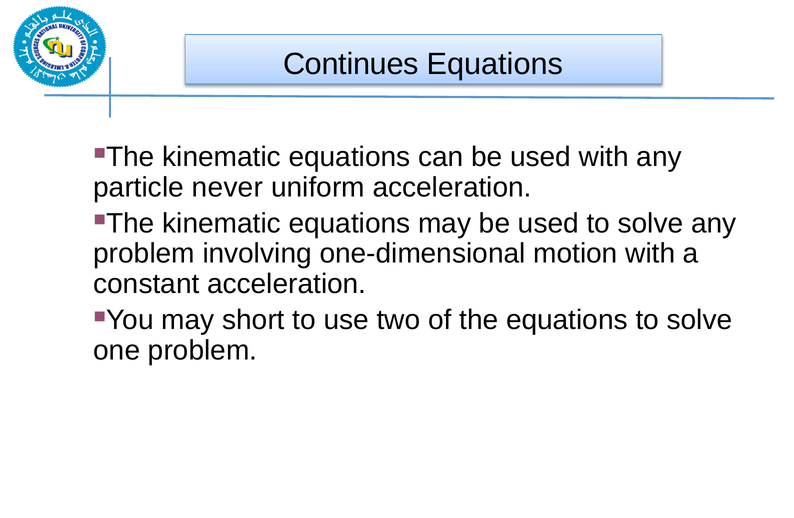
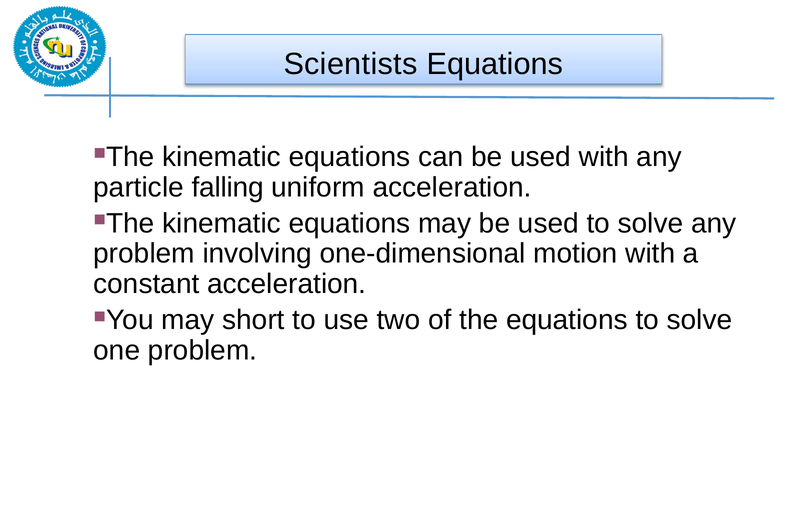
Continues: Continues -> Scientists
never: never -> falling
